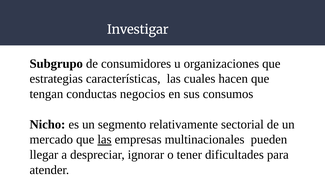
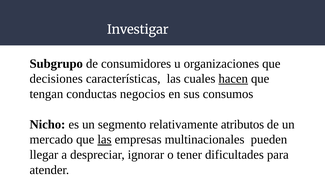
estrategias: estrategias -> decisiones
hacen underline: none -> present
sectorial: sectorial -> atributos
